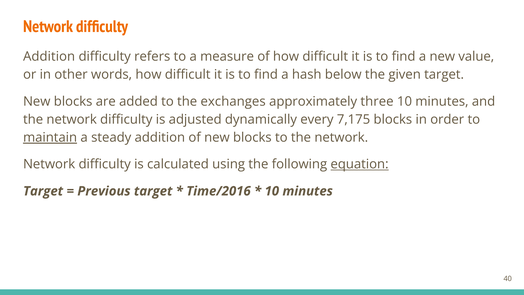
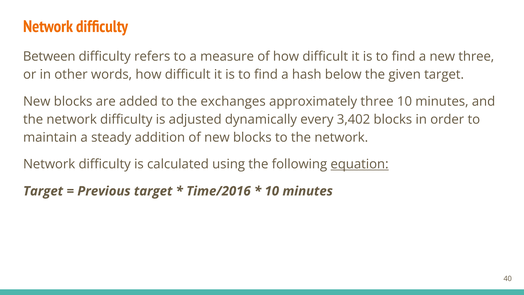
Addition at (49, 56): Addition -> Between
new value: value -> three
7,175: 7,175 -> 3,402
maintain underline: present -> none
